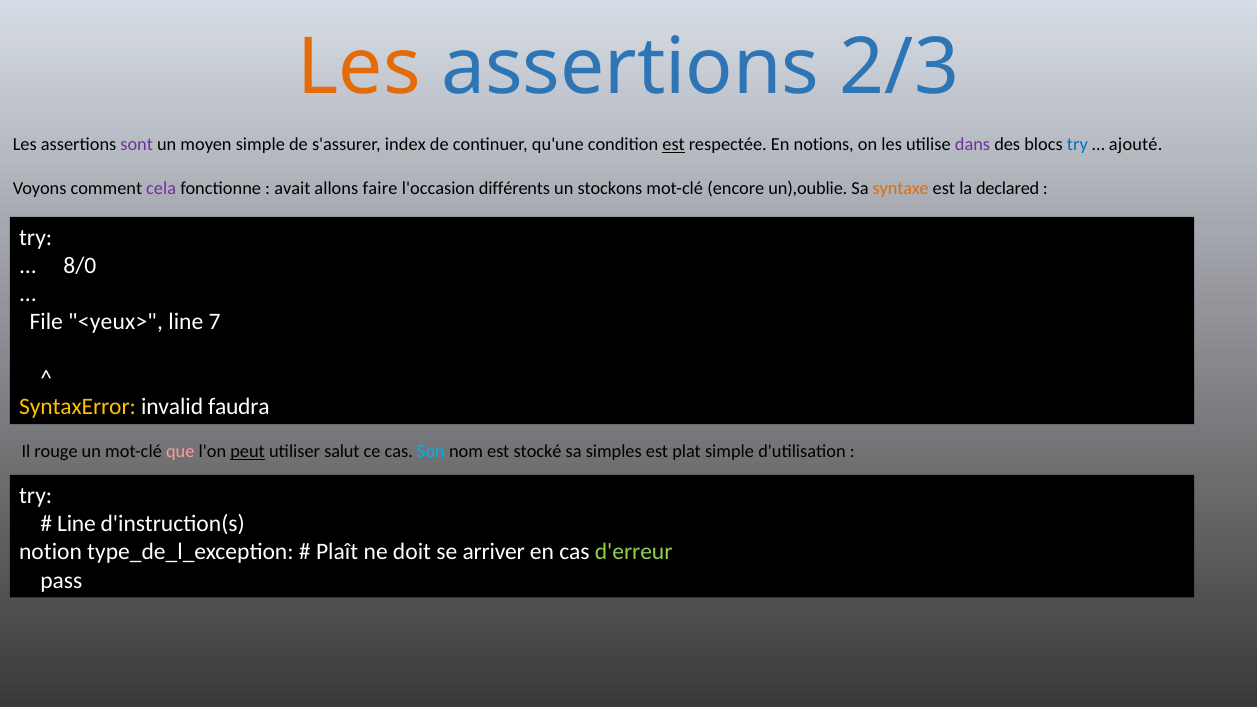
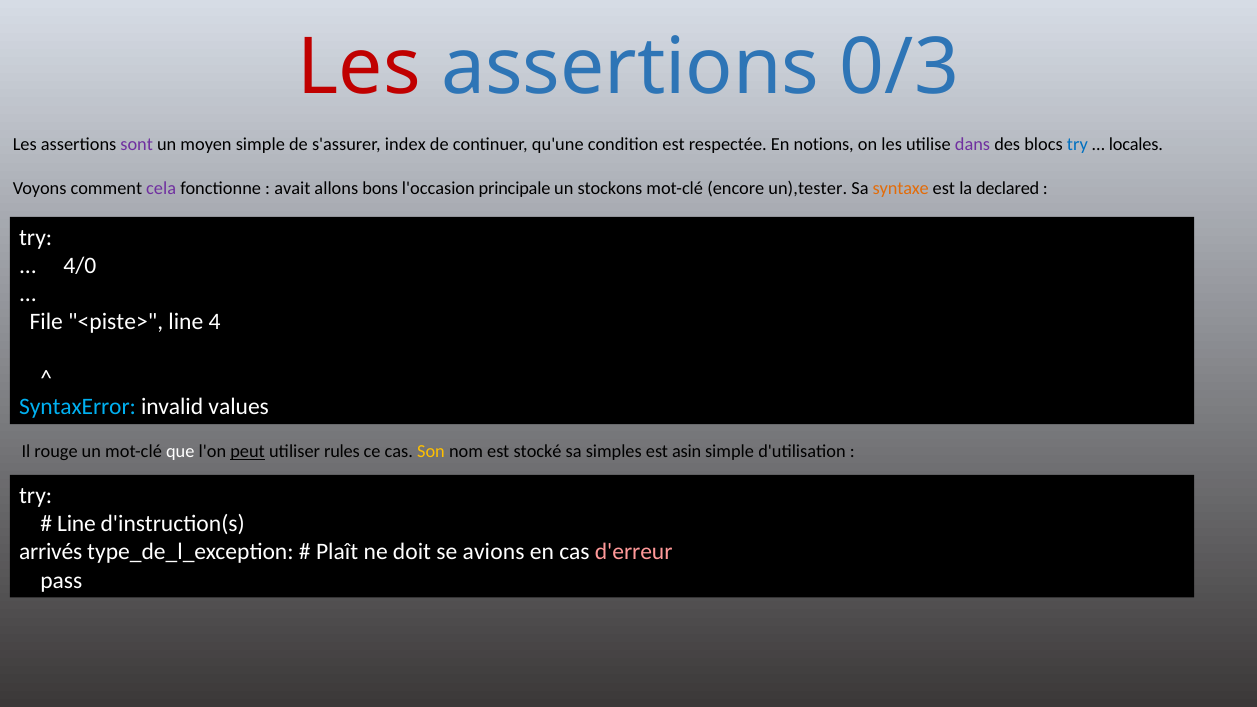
Les at (359, 68) colour: orange -> red
2/3: 2/3 -> 0/3
est at (674, 145) underline: present -> none
ajouté: ajouté -> locales
faire: faire -> bons
différents: différents -> principale
un),oublie: un),oublie -> un),tester
8/0: 8/0 -> 4/0
<yeux>: <yeux> -> <piste>
7: 7 -> 4
SyntaxError colour: yellow -> light blue
faudra: faudra -> values
que colour: pink -> white
salut: salut -> rules
Son colour: light blue -> yellow
plat: plat -> asin
notion: notion -> arrivés
arriver: arriver -> avions
d'erreur colour: light green -> pink
